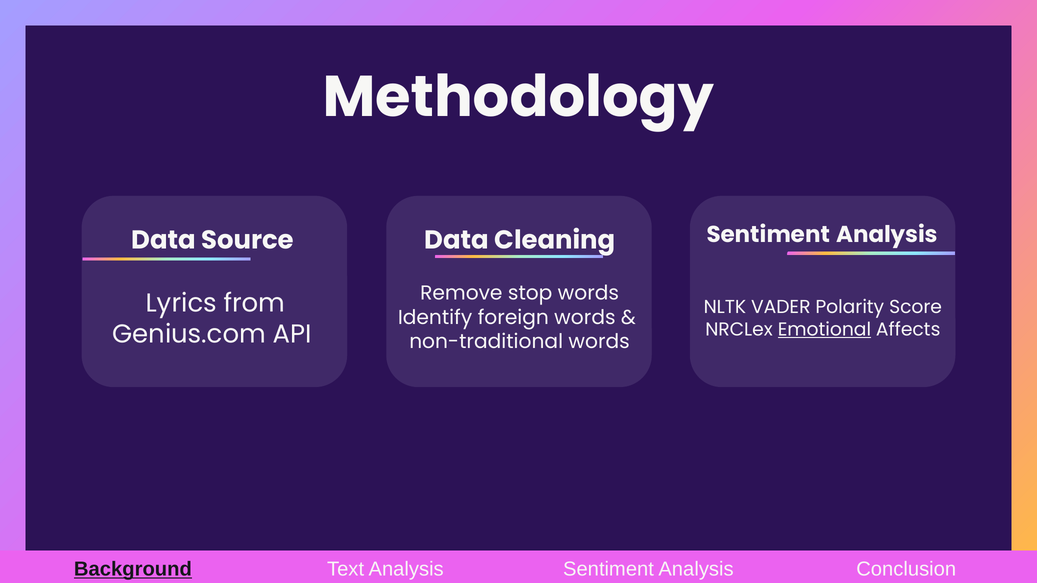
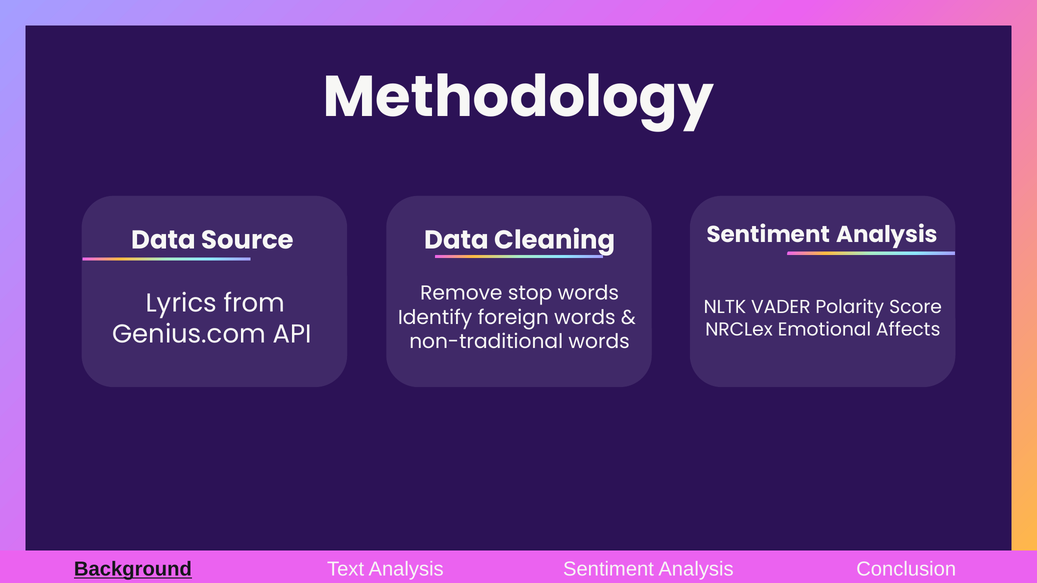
Emotional underline: present -> none
